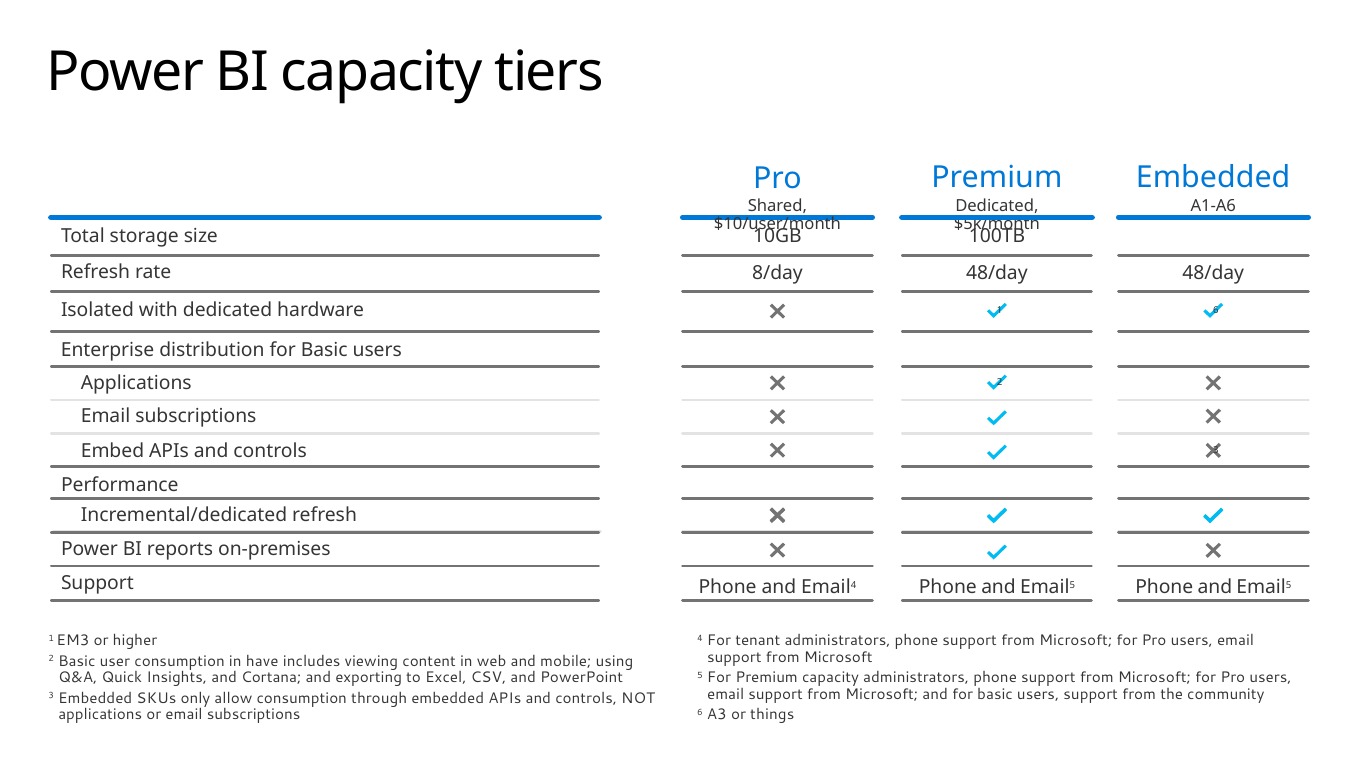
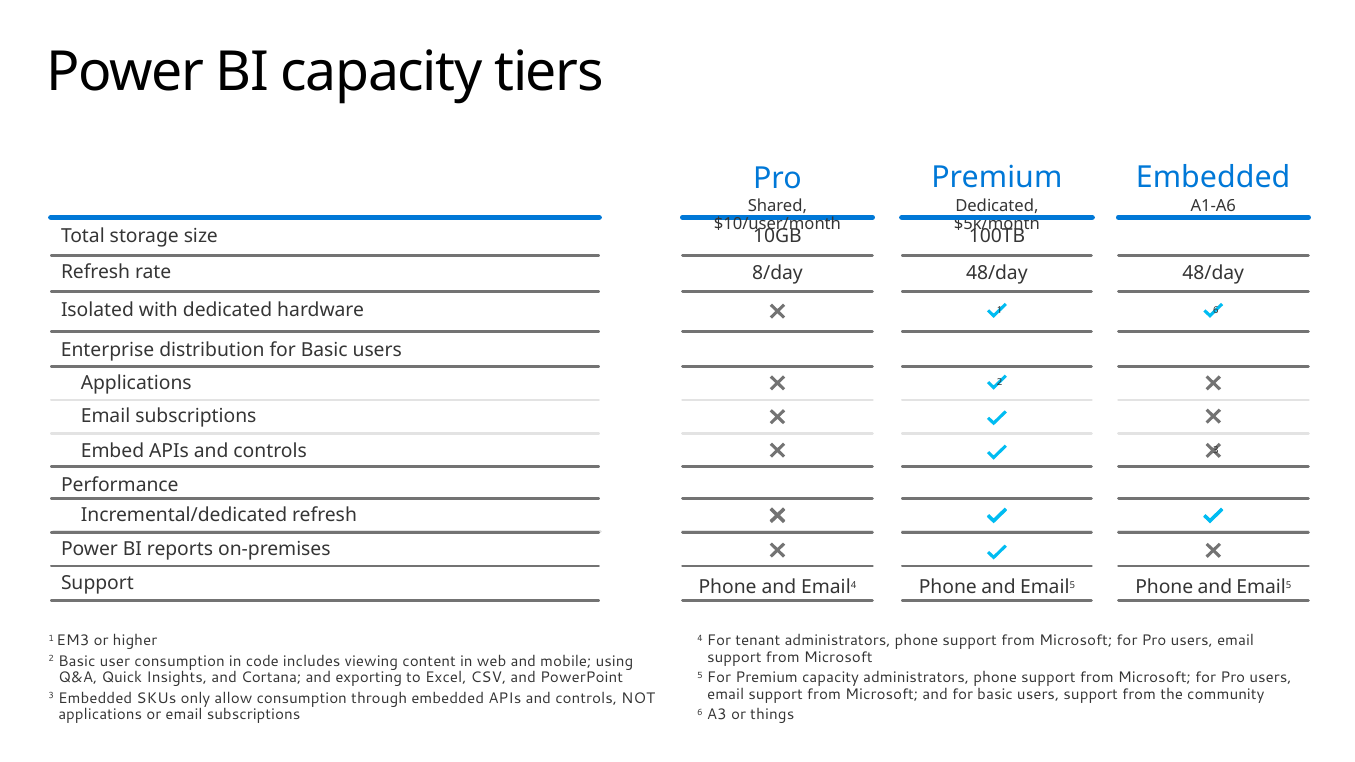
have: have -> code
